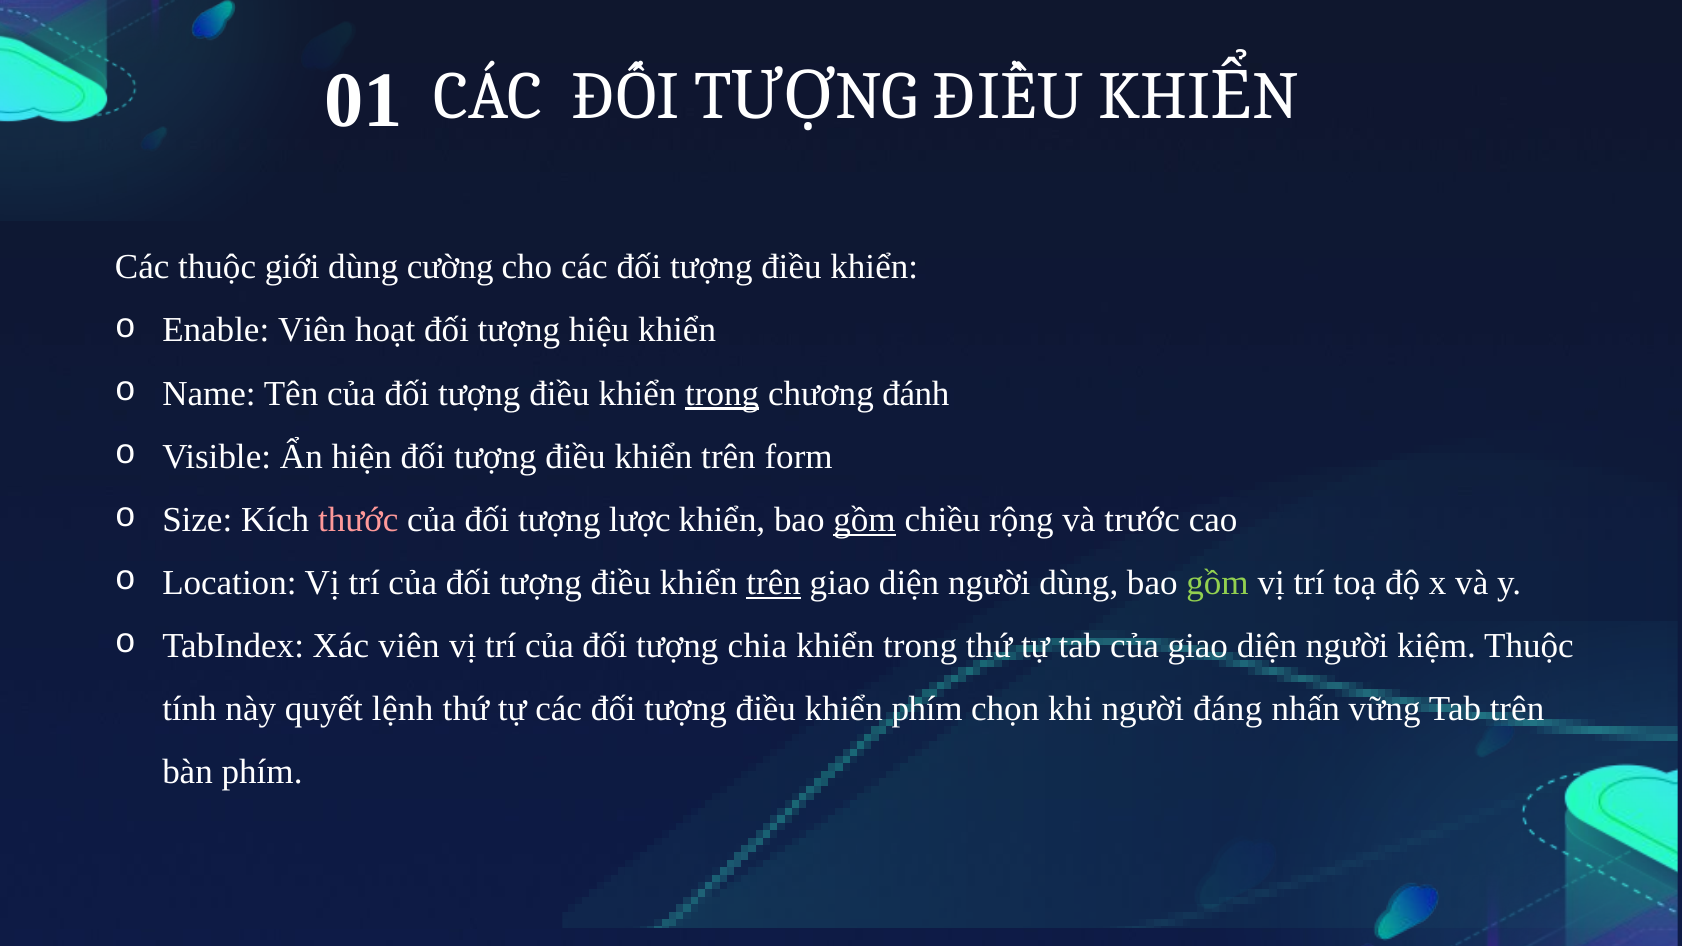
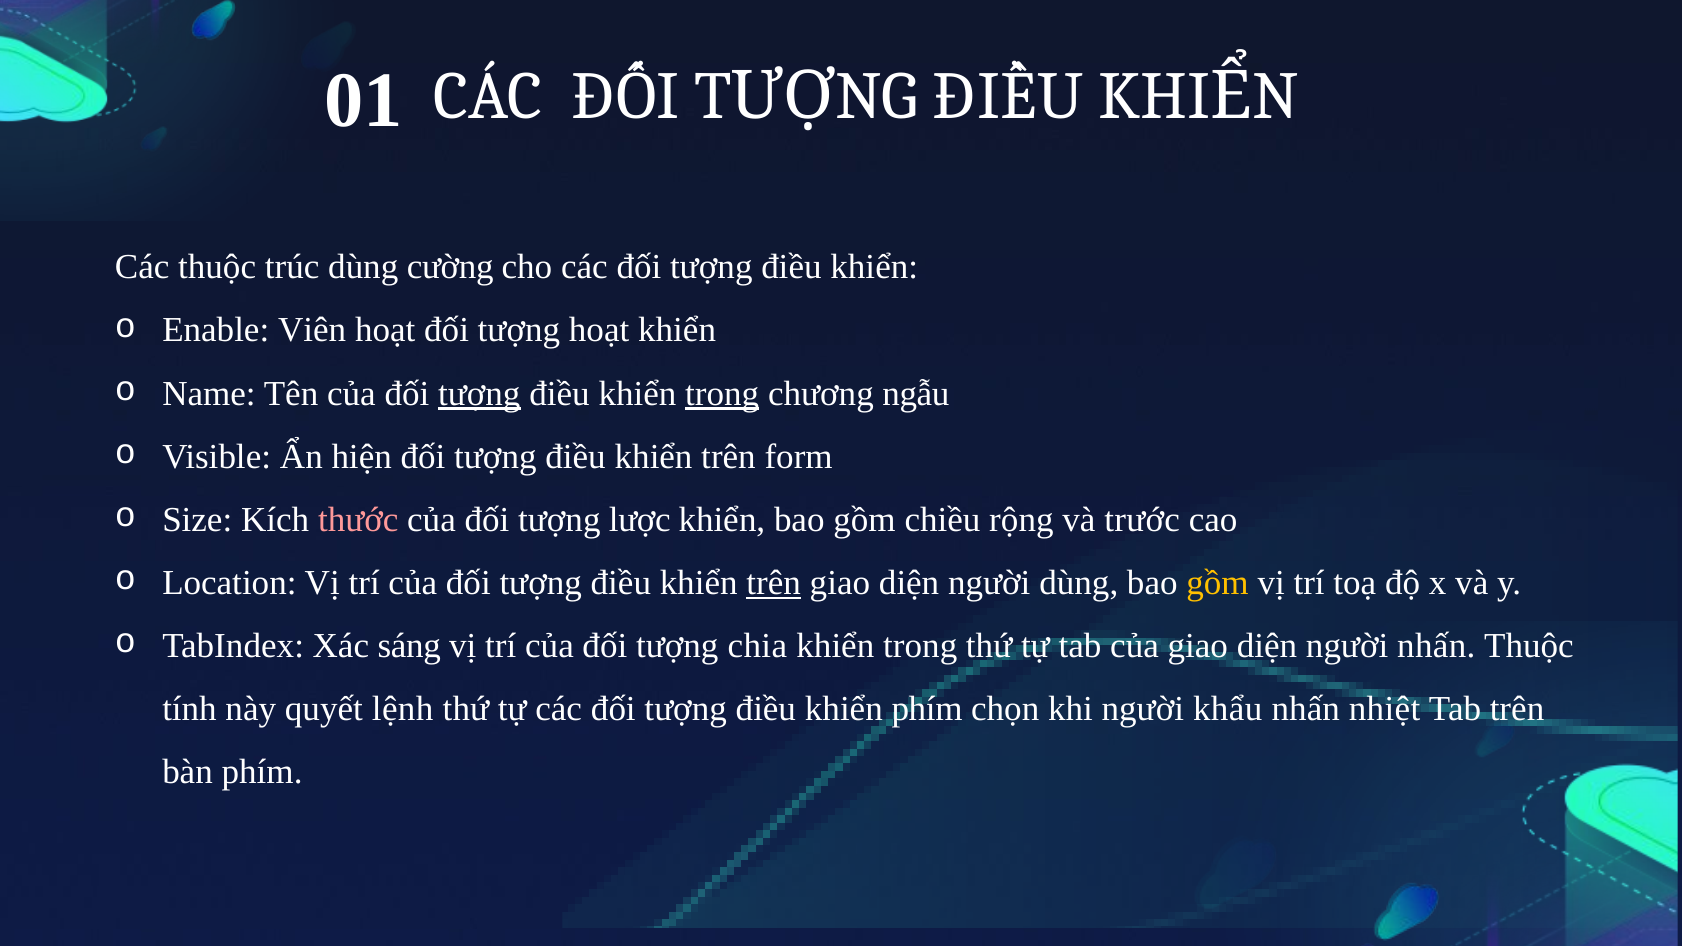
giới: giới -> trúc
tượng hiệu: hiệu -> hoạt
tượng at (479, 393) underline: none -> present
đánh: đánh -> ngẫu
gồm at (864, 520) underline: present -> none
gồm at (1218, 583) colour: light green -> yellow
Xác viên: viên -> sáng
người kiệm: kiệm -> nhấn
đáng: đáng -> khẩu
vững: vững -> nhiệt
